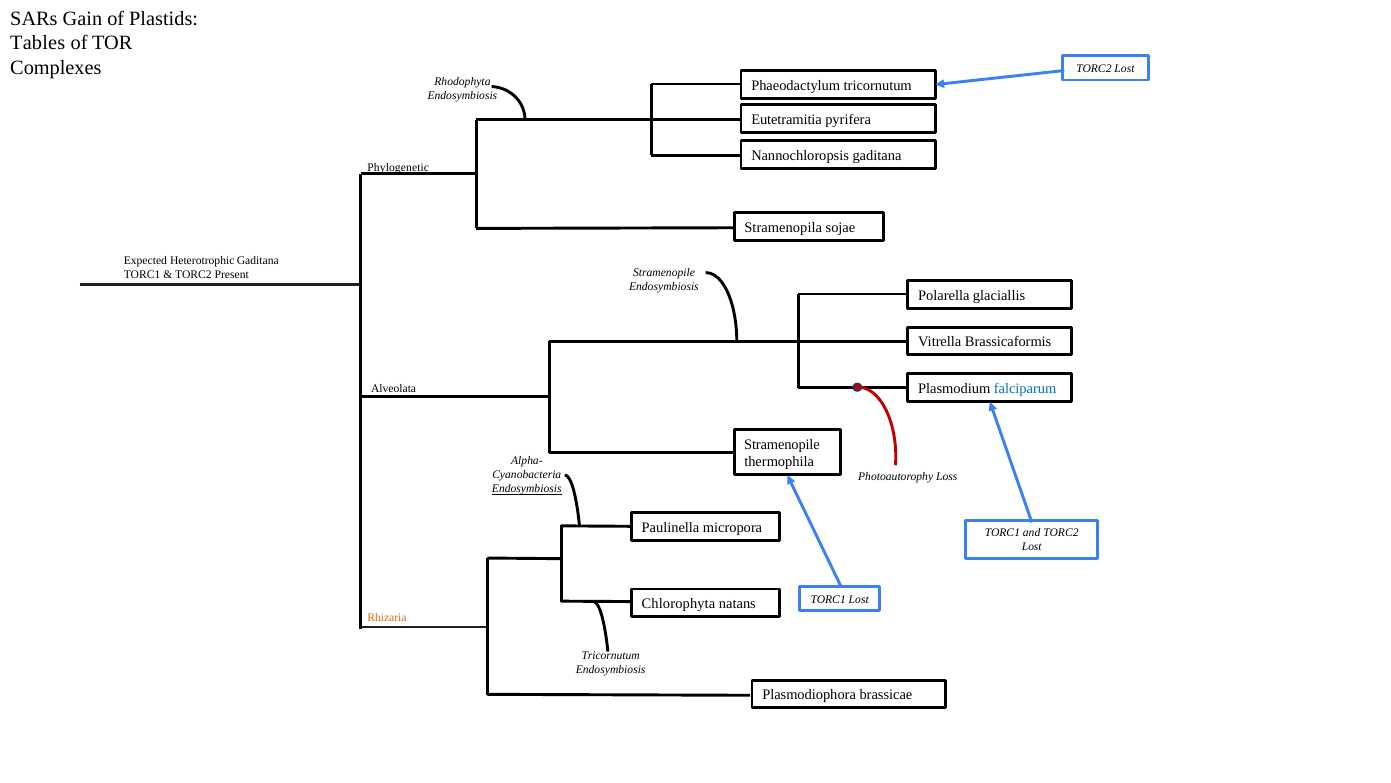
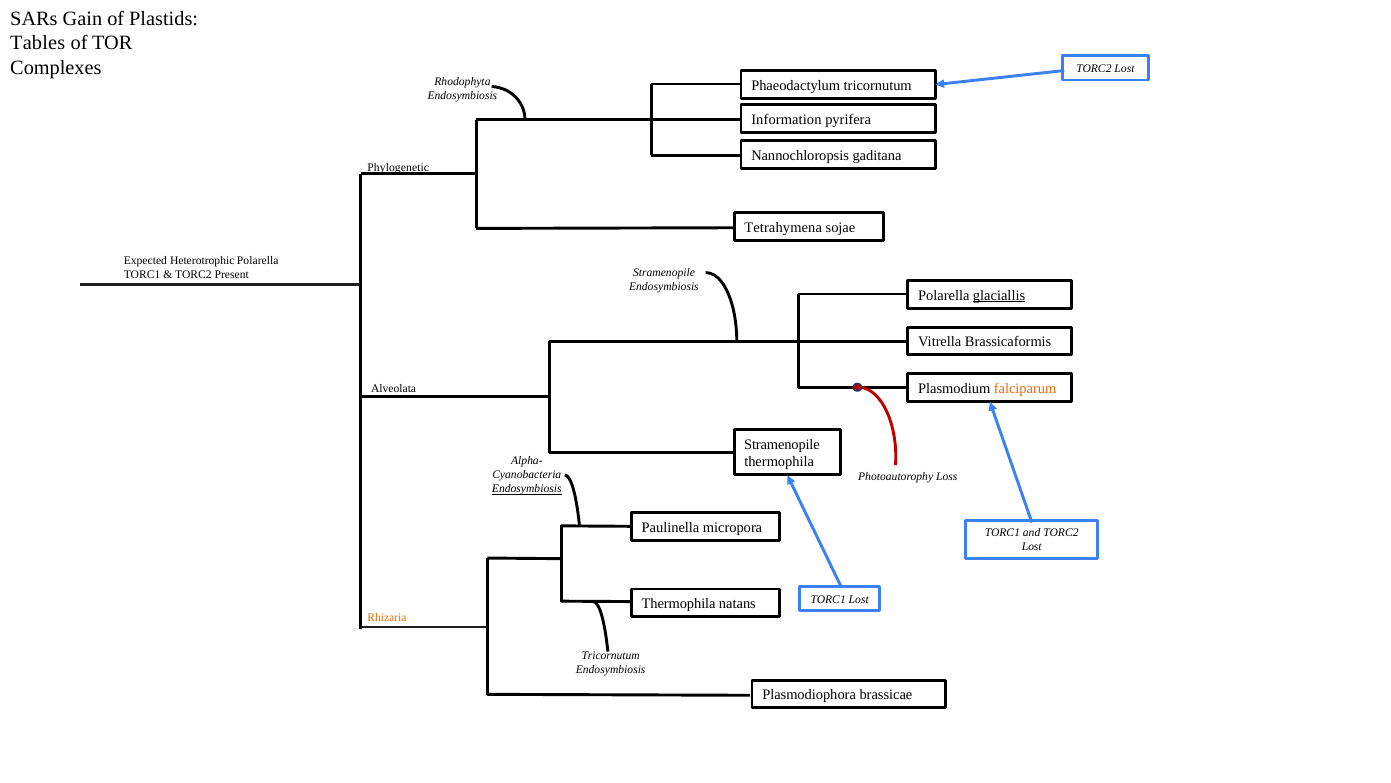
Eutetramitia: Eutetramitia -> Information
Stramenopila: Stramenopila -> Tetrahymena
Heterotrophic Gaditana: Gaditana -> Polarella
glaciallis underline: none -> present
falciparum colour: blue -> orange
Chlorophyta at (679, 603): Chlorophyta -> Thermophila
